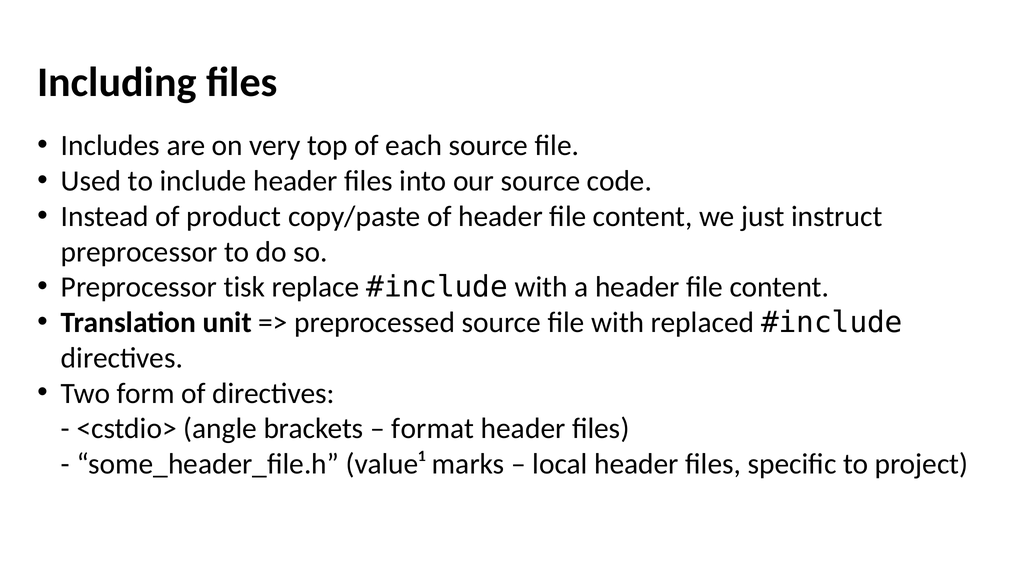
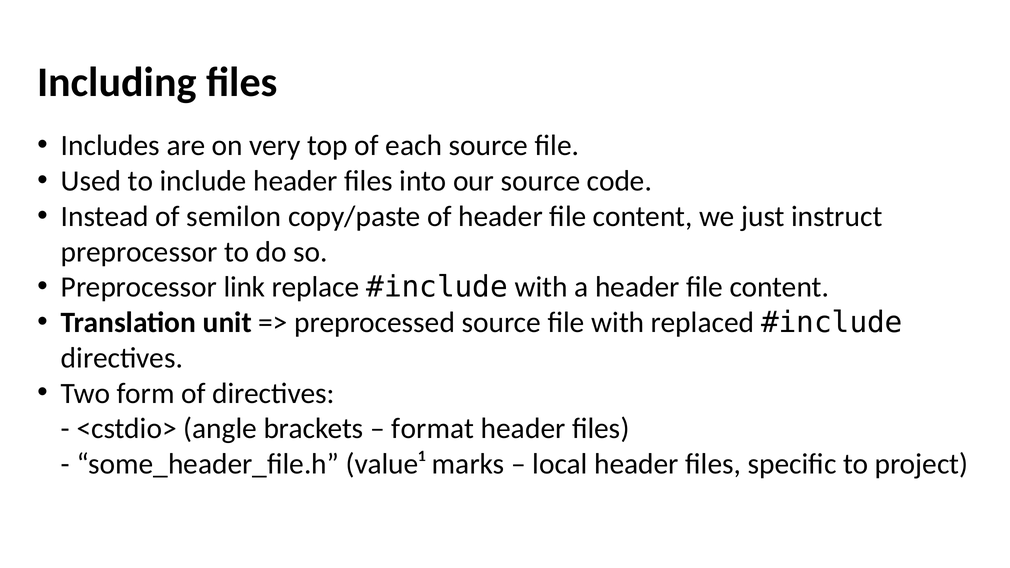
product: product -> semilon
tisk: tisk -> link
